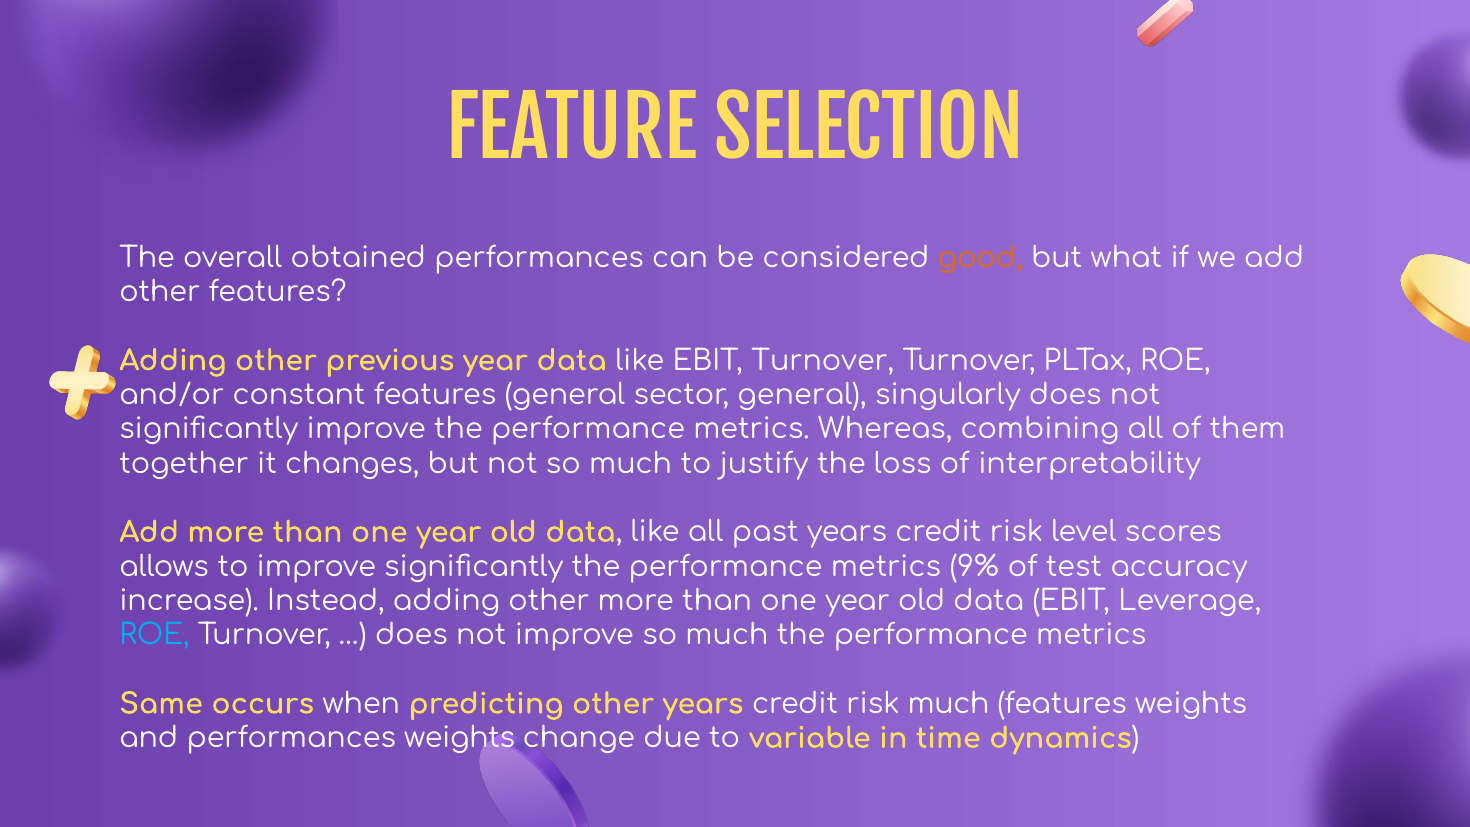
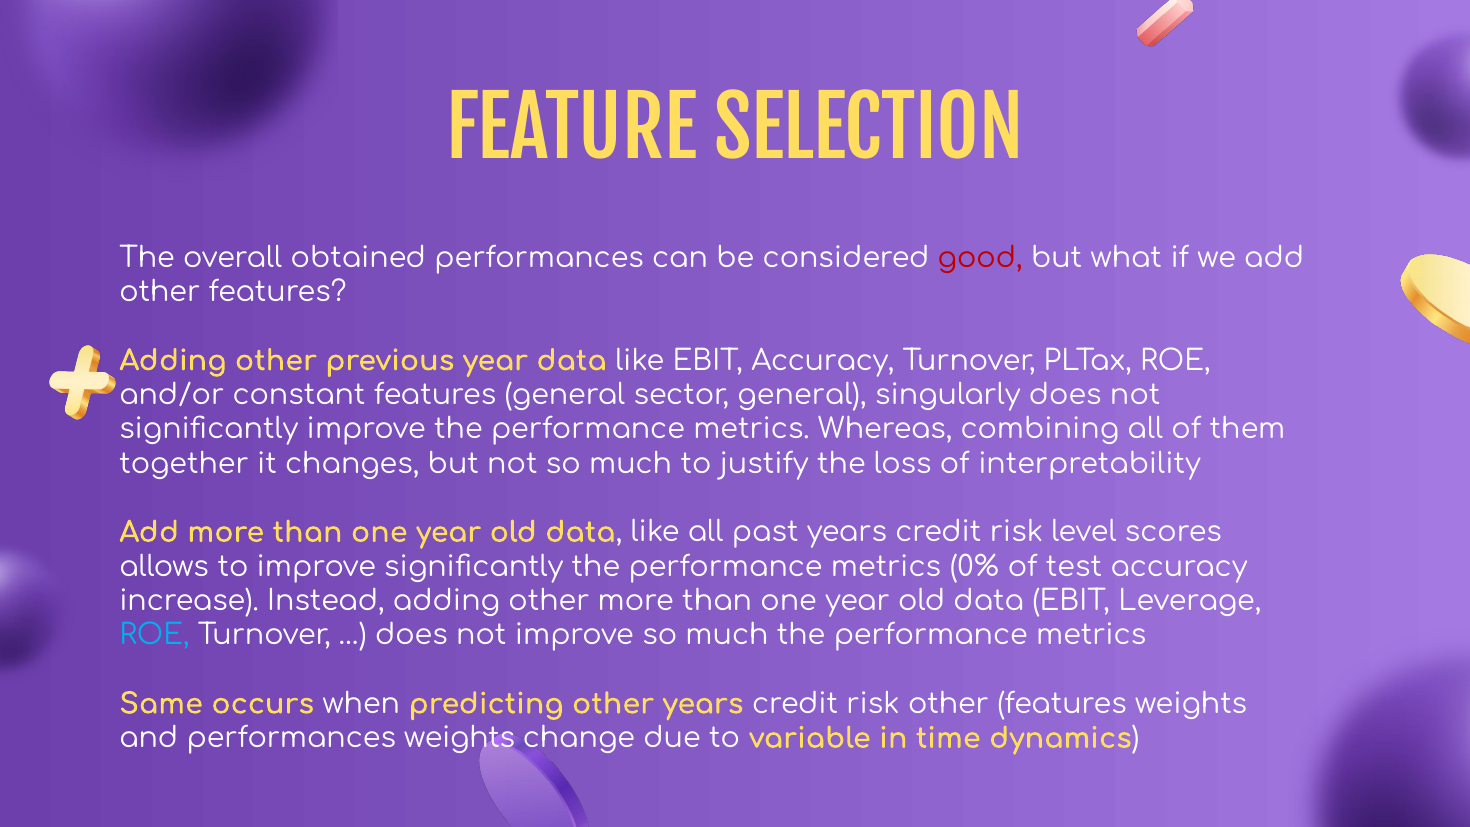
good colour: orange -> red
EBIT Turnover: Turnover -> Accuracy
9%: 9% -> 0%
risk much: much -> other
